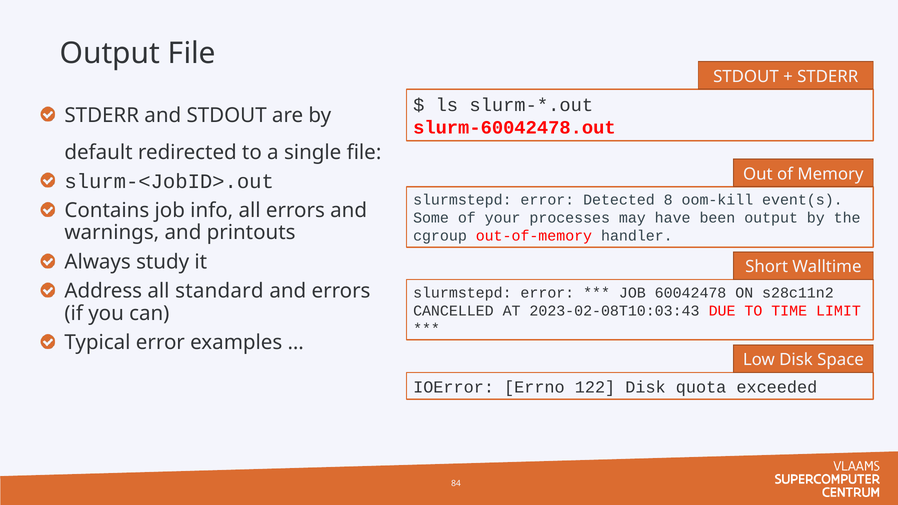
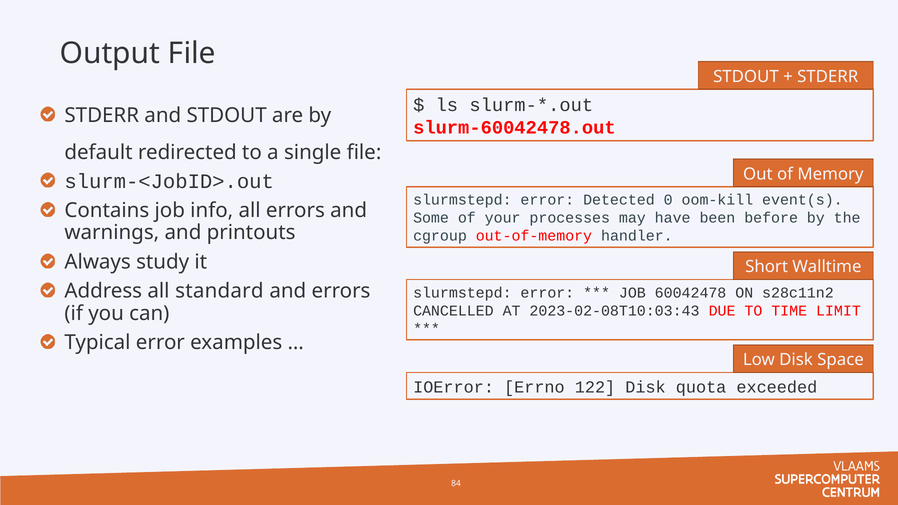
8: 8 -> 0
been output: output -> before
